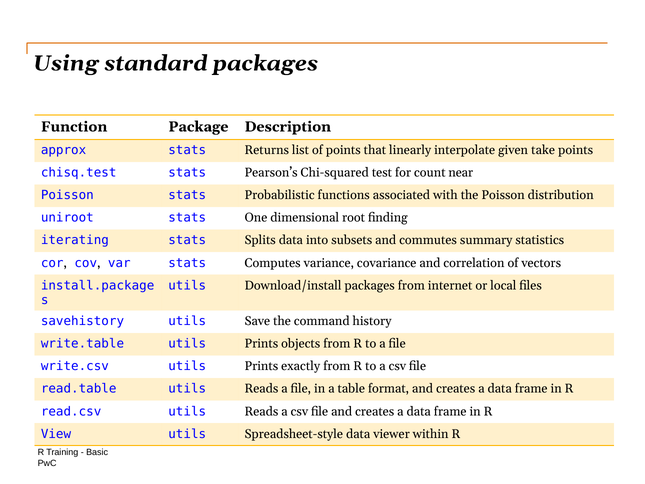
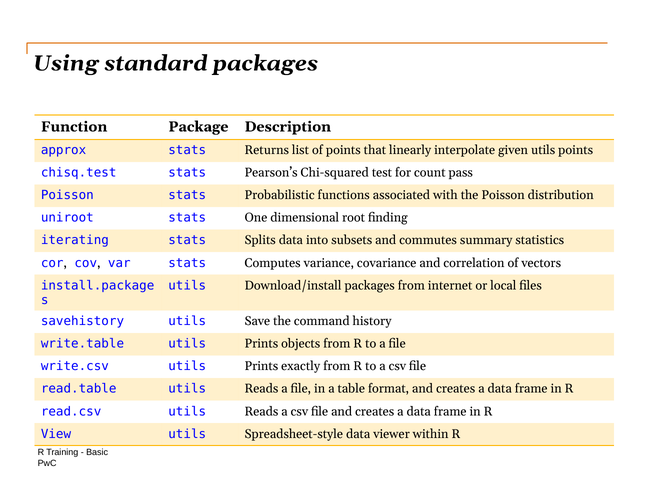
given take: take -> utils
near: near -> pass
